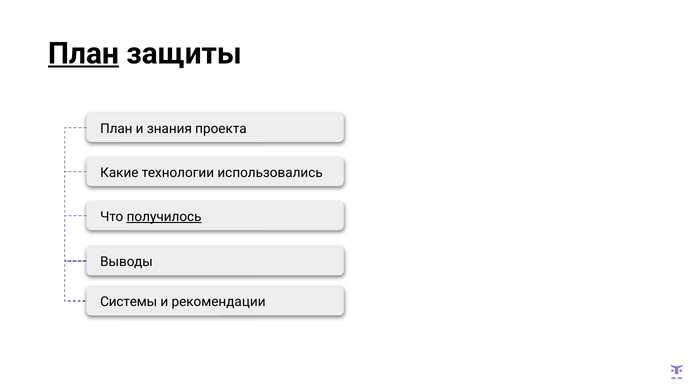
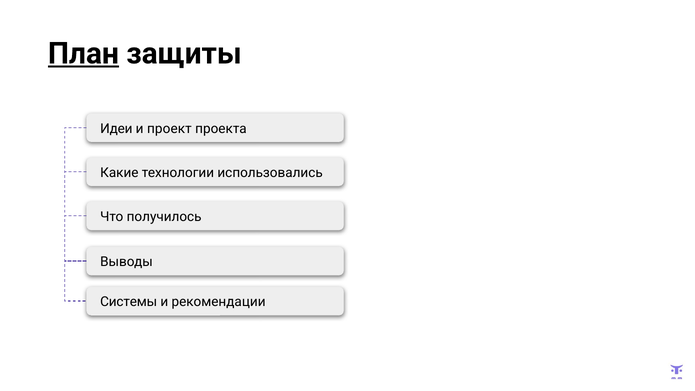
План at (116, 129): План -> Идеи
знания: знания -> проект
получилось underline: present -> none
